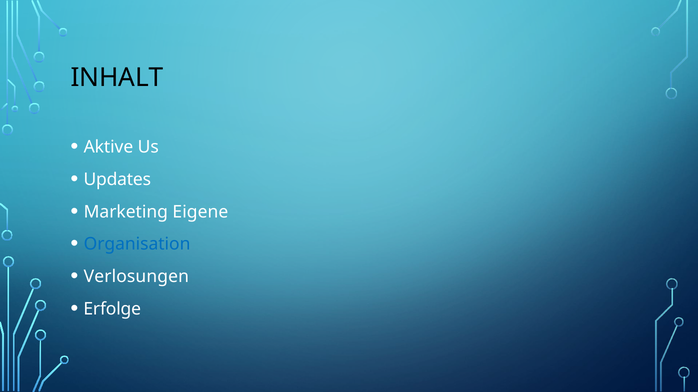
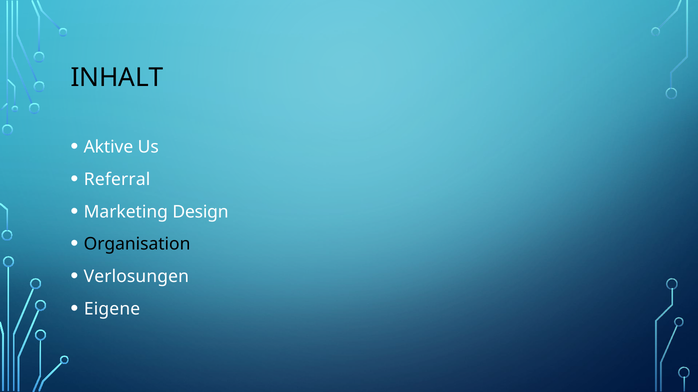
Updates: Updates -> Referral
Eigene: Eigene -> Design
Organisation colour: blue -> black
Erfolge: Erfolge -> Eigene
